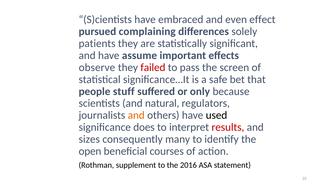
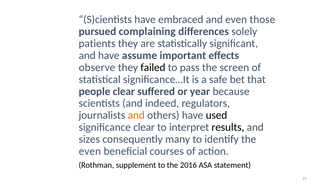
effect: effect -> those
failed colour: red -> black
people stuff: stuff -> clear
only: only -> year
natural: natural -> indeed
significance does: does -> clear
results colour: red -> black
open at (90, 151): open -> even
